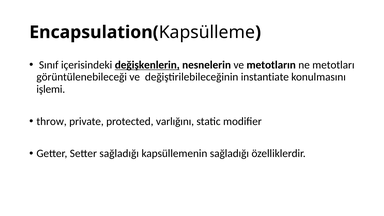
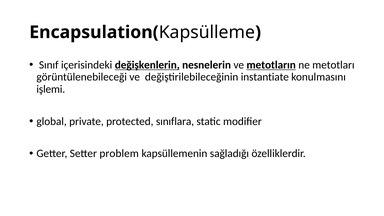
metotların underline: none -> present
throw: throw -> global
varlığını: varlığını -> sınıflara
Setter sağladığı: sağladığı -> problem
